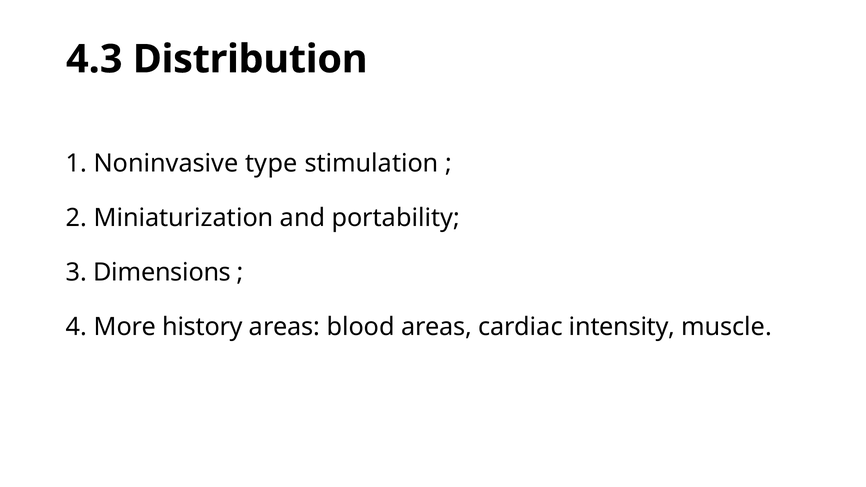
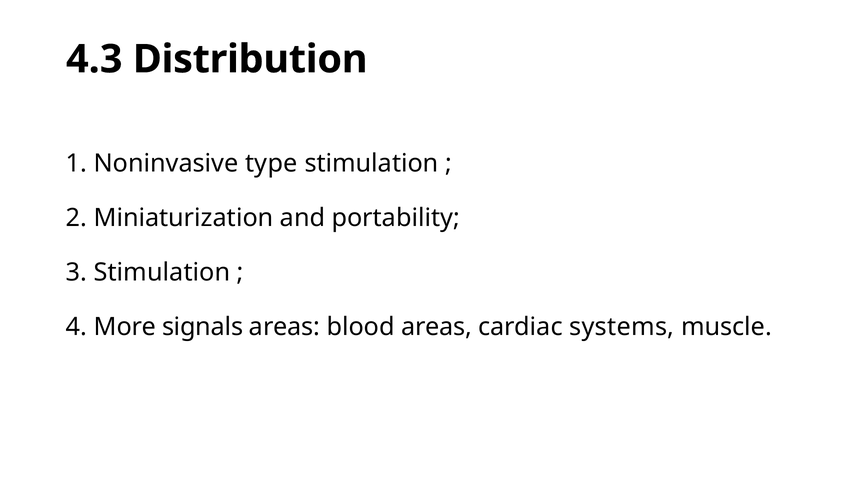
3 Dimensions: Dimensions -> Stimulation
history: history -> signals
intensity: intensity -> systems
